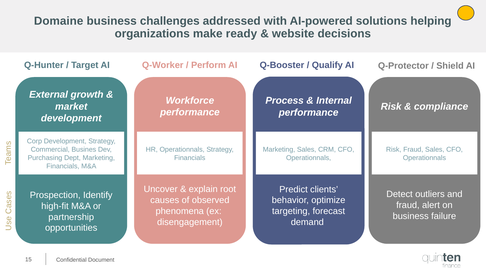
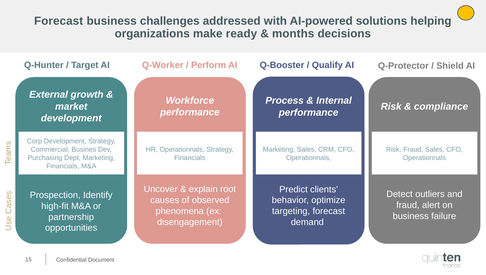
Domaine at (59, 21): Domaine -> Forecast
website: website -> months
